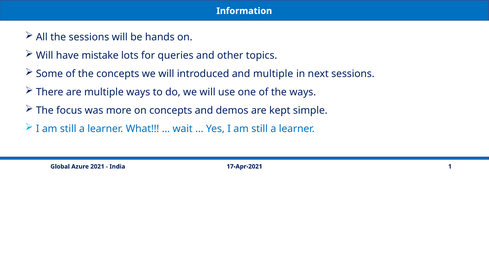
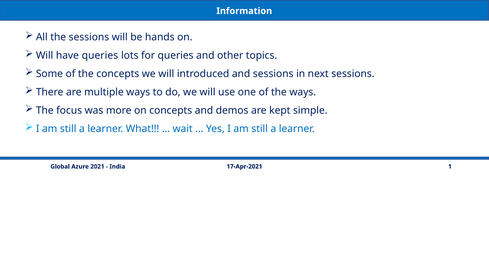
have mistake: mistake -> queries
and multiple: multiple -> sessions
